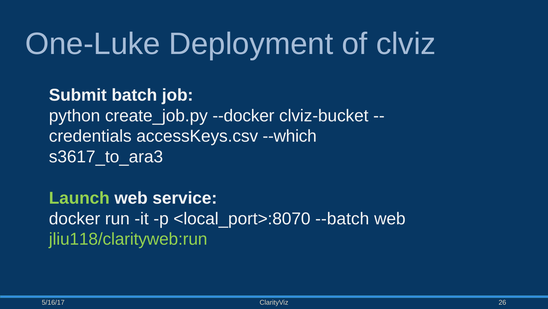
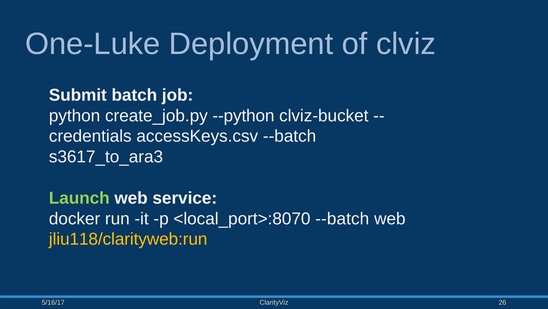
--docker: --docker -> --python
accessKeys.csv --which: --which -> --batch
jliu118/clarityweb:run colour: light green -> yellow
